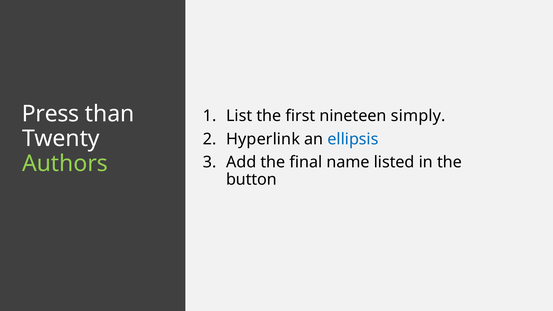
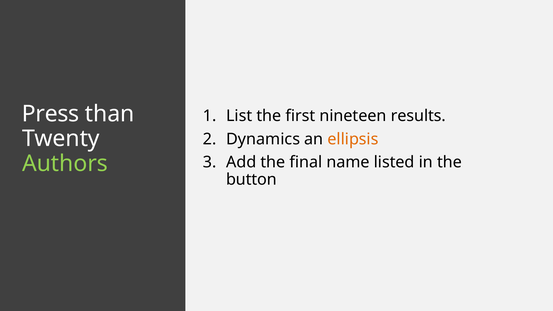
simply: simply -> results
Hyperlink: Hyperlink -> Dynamics
ellipsis colour: blue -> orange
